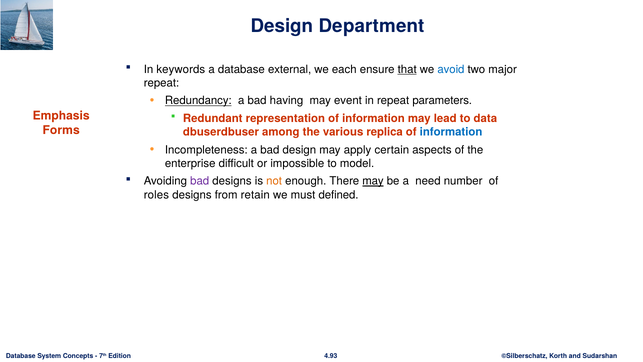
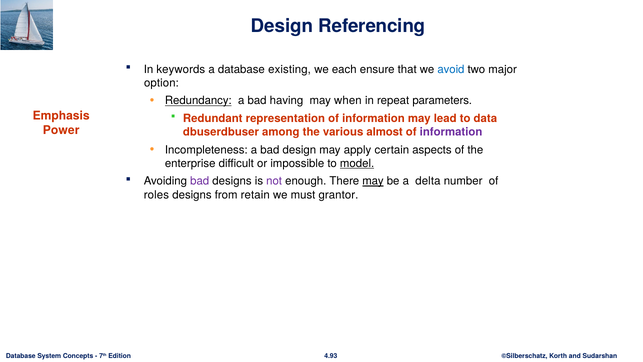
Department: Department -> Referencing
external: external -> existing
that underline: present -> none
repeat at (162, 83): repeat -> option
event: event -> when
Forms: Forms -> Power
replica: replica -> almost
information at (451, 132) colour: blue -> purple
model underline: none -> present
not colour: orange -> purple
need: need -> delta
defined: defined -> grantor
